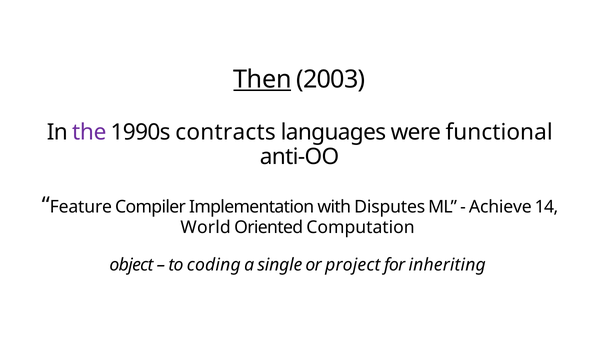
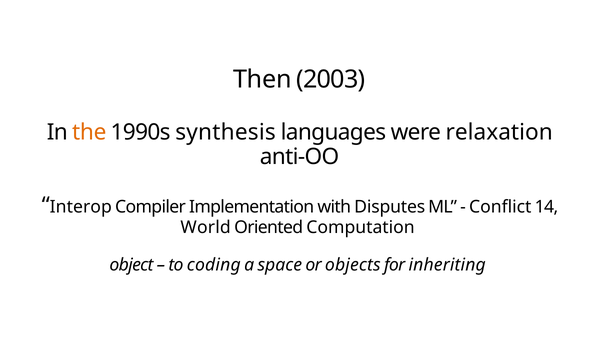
Then underline: present -> none
the colour: purple -> orange
contracts: contracts -> synthesis
functional: functional -> relaxation
Feature: Feature -> Interop
Achieve: Achieve -> Conflict
single: single -> space
project: project -> objects
